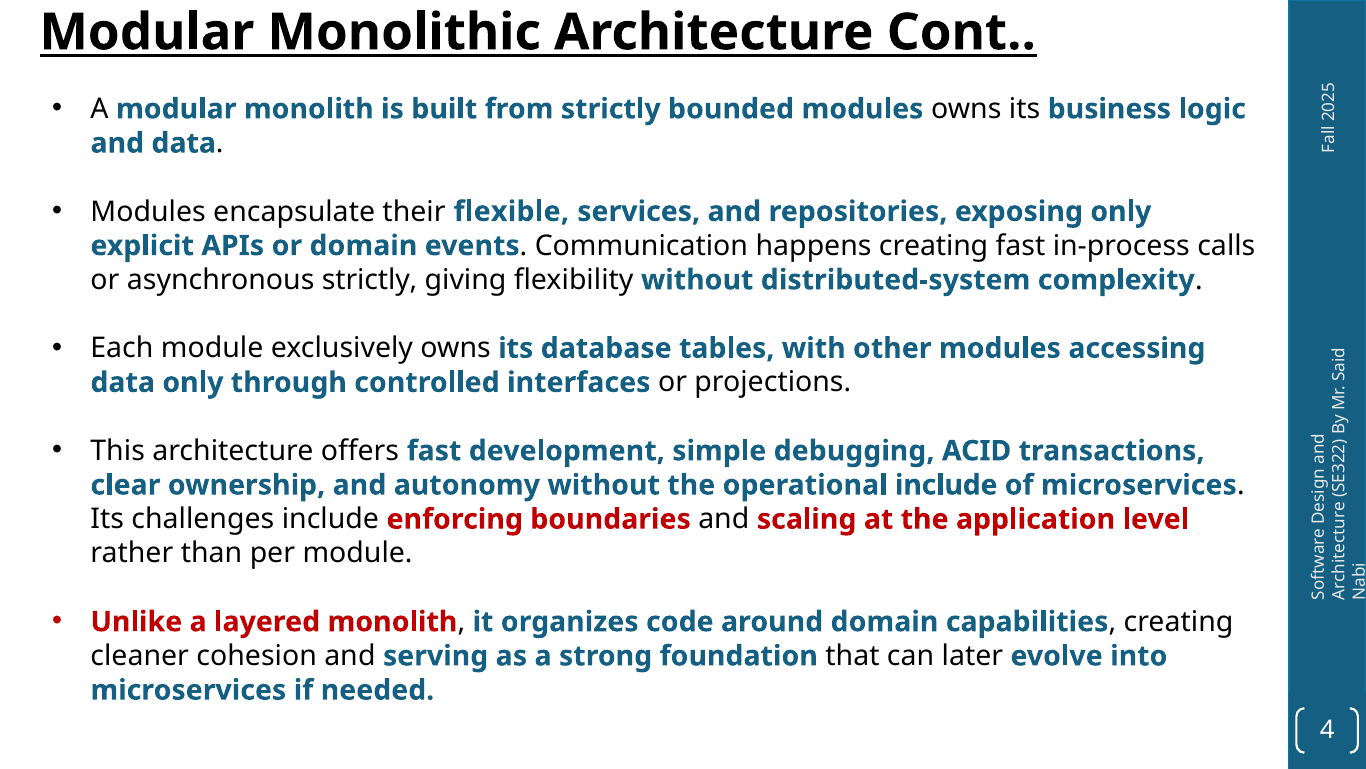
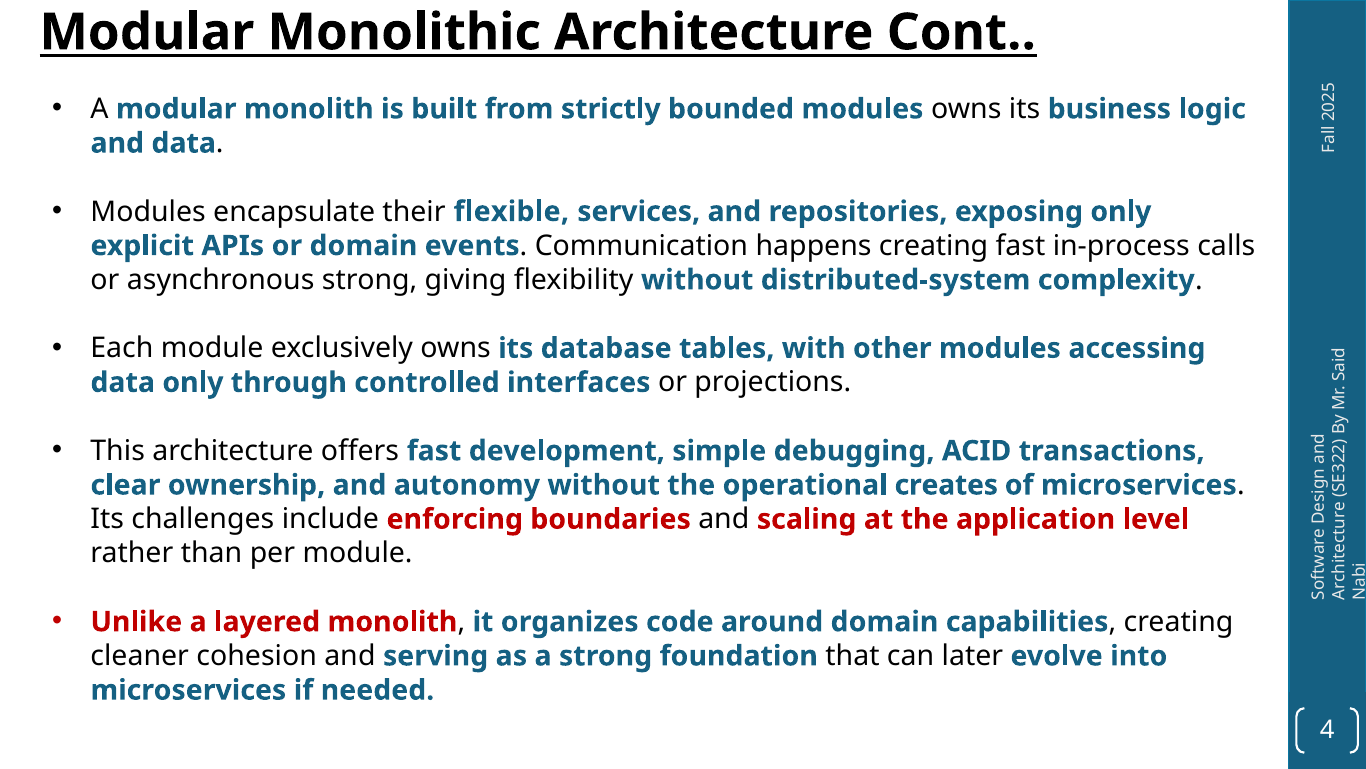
asynchronous strictly: strictly -> strong
operational include: include -> creates
